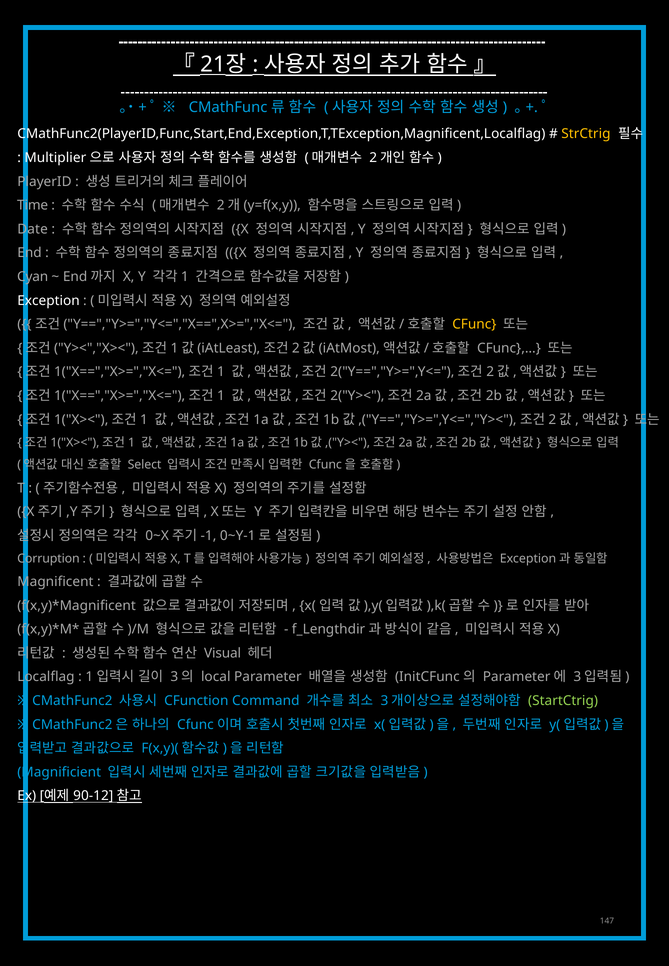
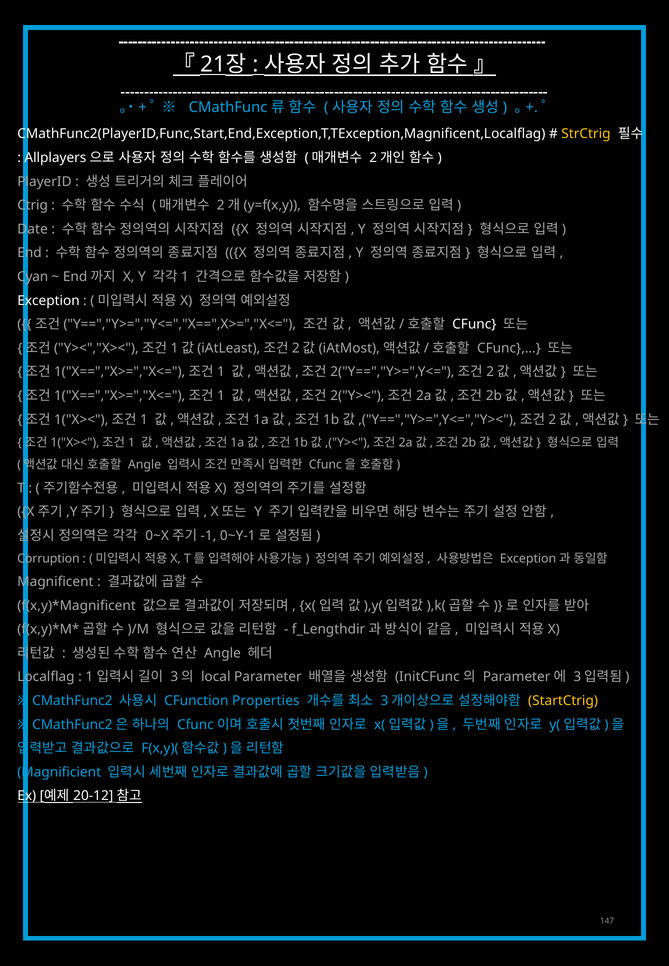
Multiplier: Multiplier -> Allplayers
Time: Time -> Ctrig
CFunc colour: yellow -> white
Select at (145, 465): Select -> Angle
Visual at (223, 653): Visual -> Angle
Command: Command -> Properties
StartCtrig colour: light green -> yellow
90-12: 90-12 -> 20-12
